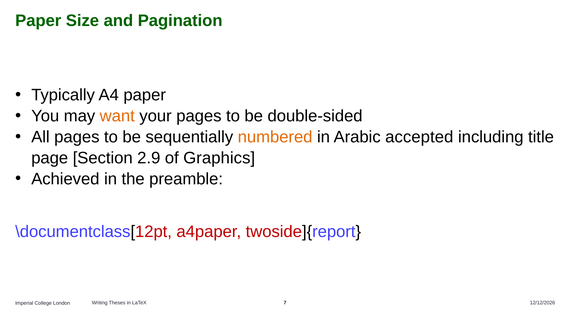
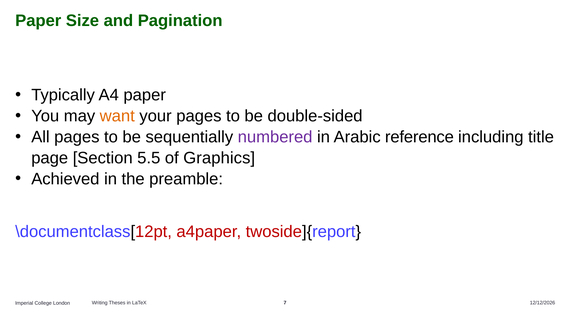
numbered colour: orange -> purple
accepted: accepted -> reference
2.9: 2.9 -> 5.5
